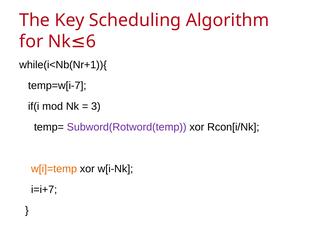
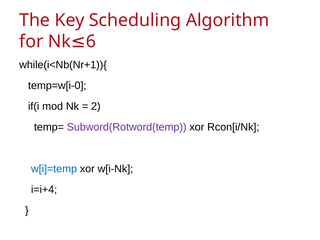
temp=w[i-7: temp=w[i-7 -> temp=w[i-0
3: 3 -> 2
w[i]=temp colour: orange -> blue
i=i+7: i=i+7 -> i=i+4
